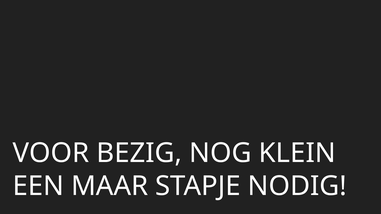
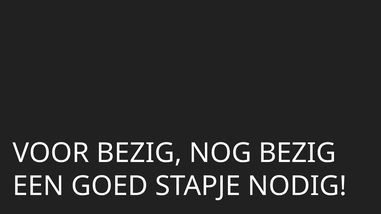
NOG KLEIN: KLEIN -> BEZIG
MAAR: MAAR -> GOED
